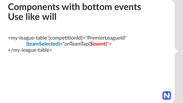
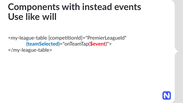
bottom: bottom -> instead
